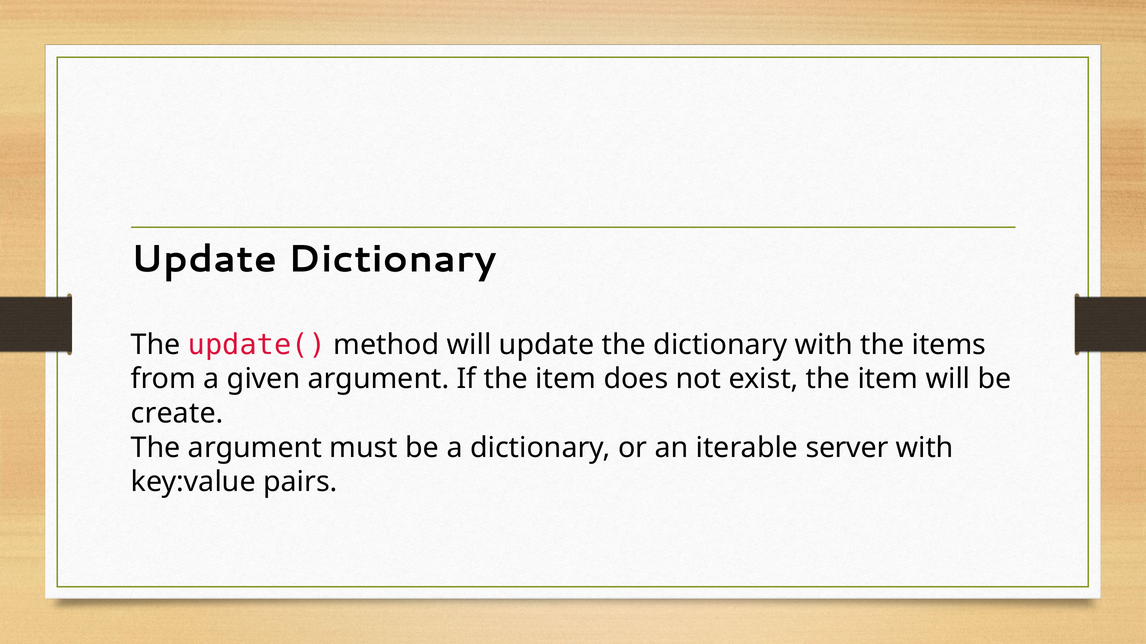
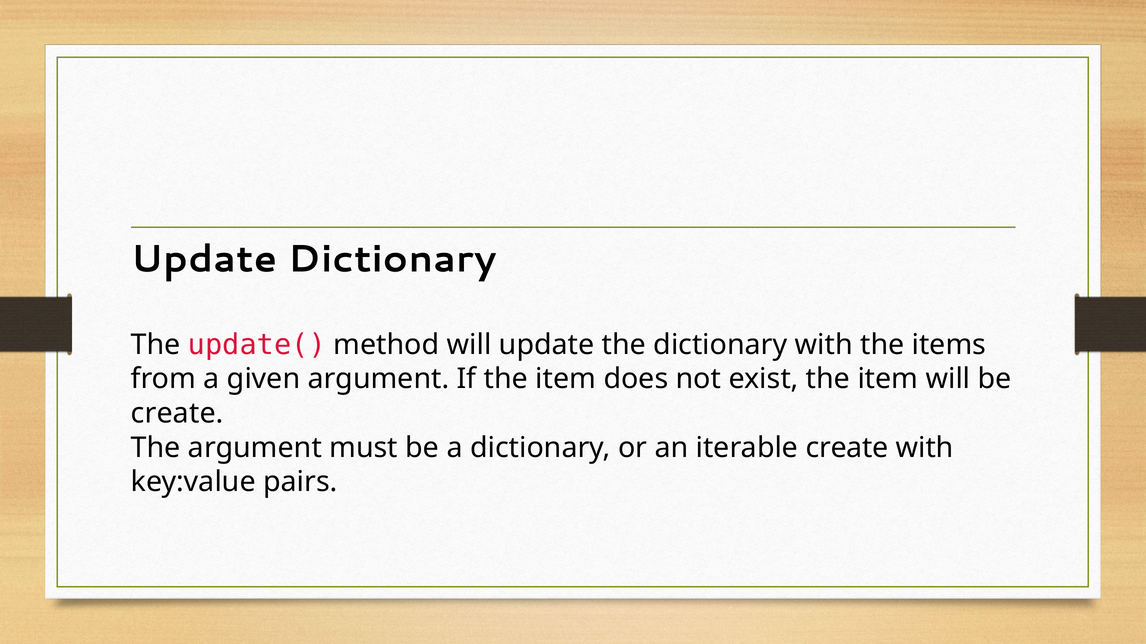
iterable server: server -> create
